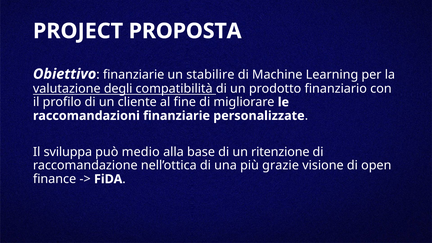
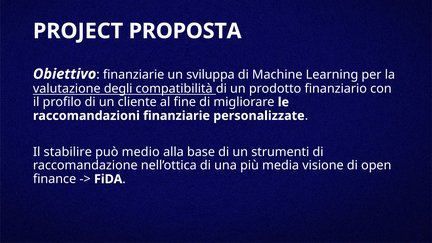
stabilire: stabilire -> sviluppa
sviluppa: sviluppa -> stabilire
ritenzione: ritenzione -> strumenti
grazie: grazie -> media
